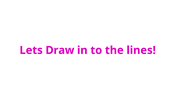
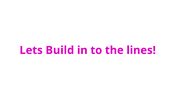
Draw: Draw -> Build
